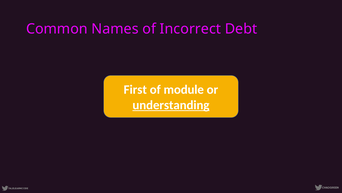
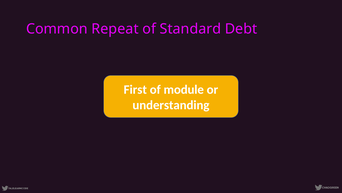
Names: Names -> Repeat
Incorrect: Incorrect -> Standard
understanding underline: present -> none
